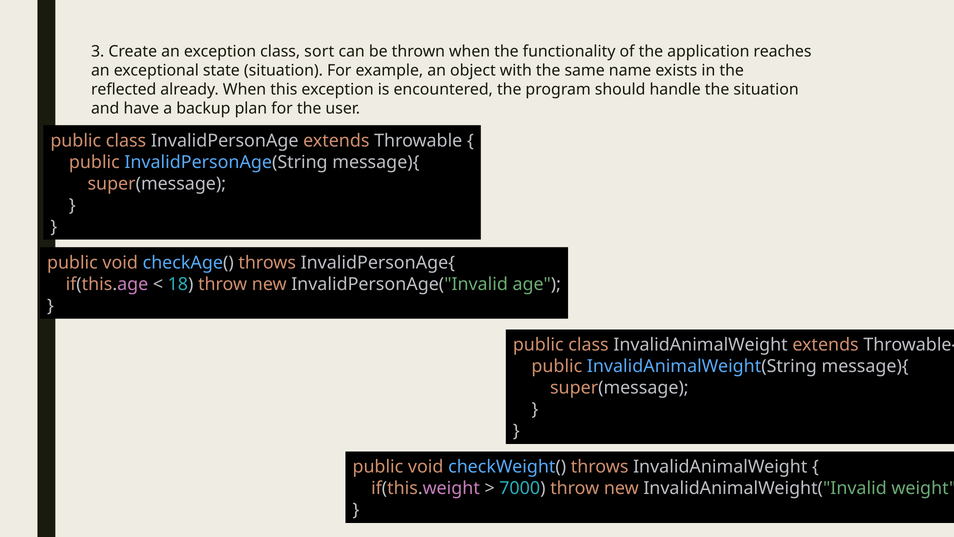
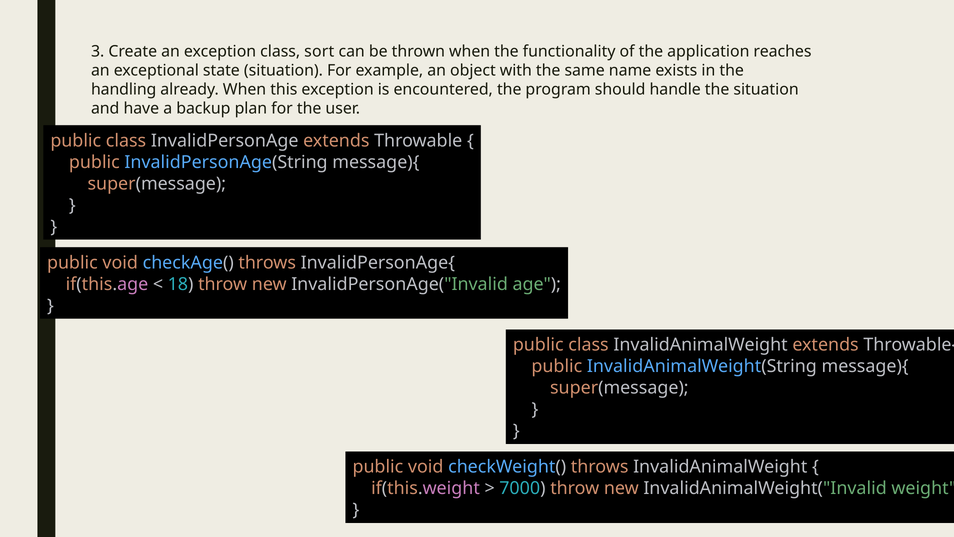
reflected: reflected -> handling
